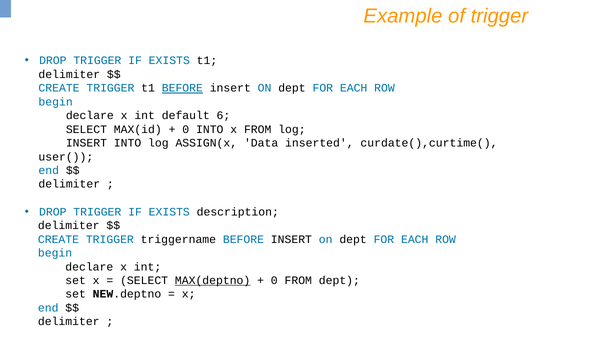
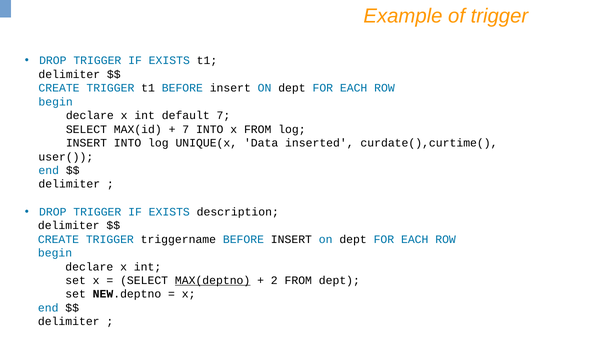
BEFORE at (182, 88) underline: present -> none
default 6: 6 -> 7
0 at (186, 129): 0 -> 7
ASSIGN(x: ASSIGN(x -> UNIQUE(x
0 at (274, 280): 0 -> 2
